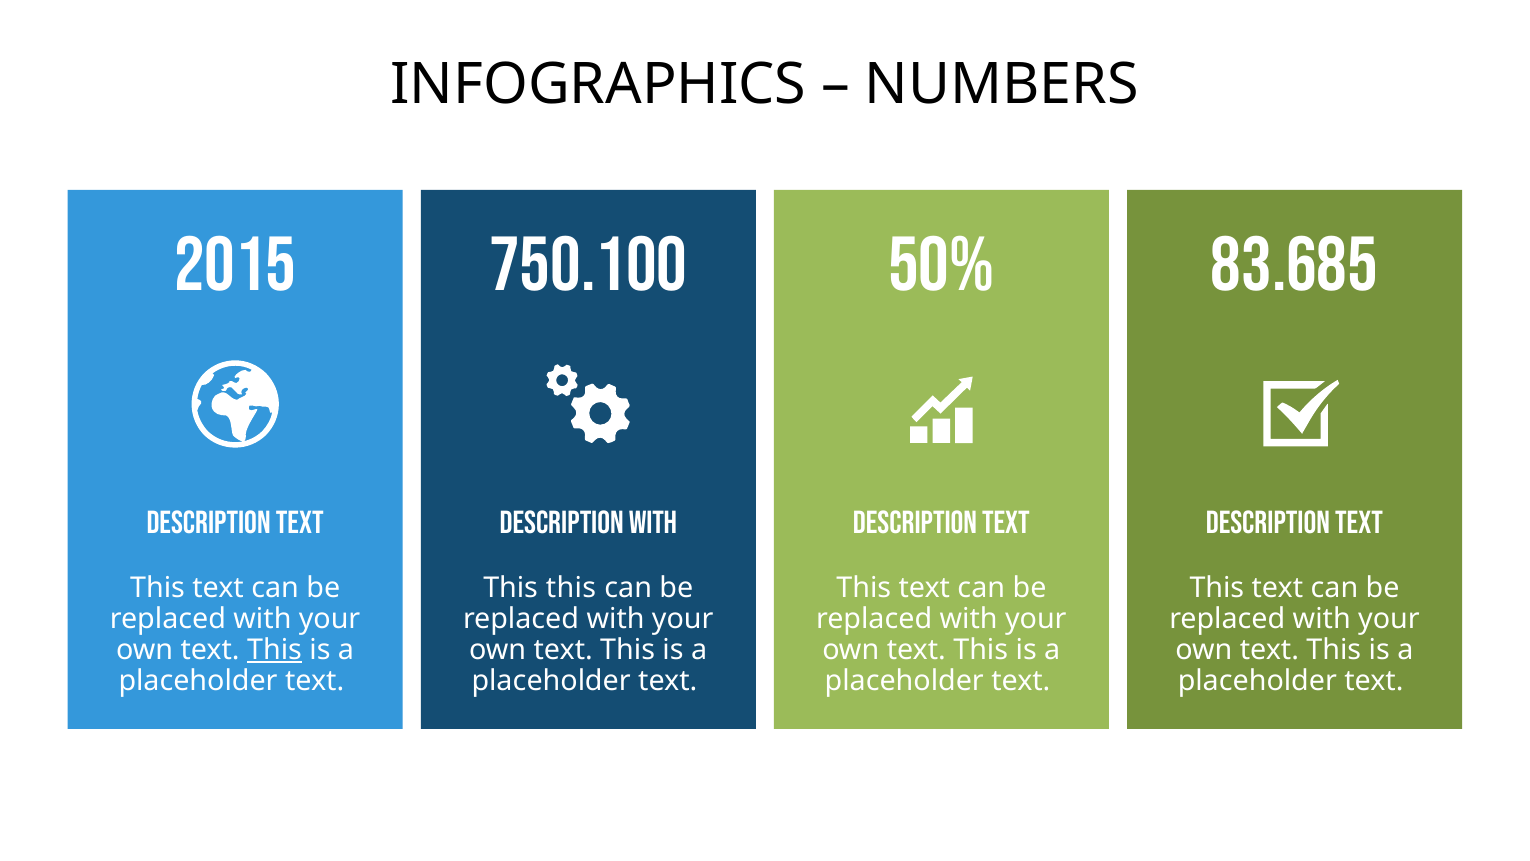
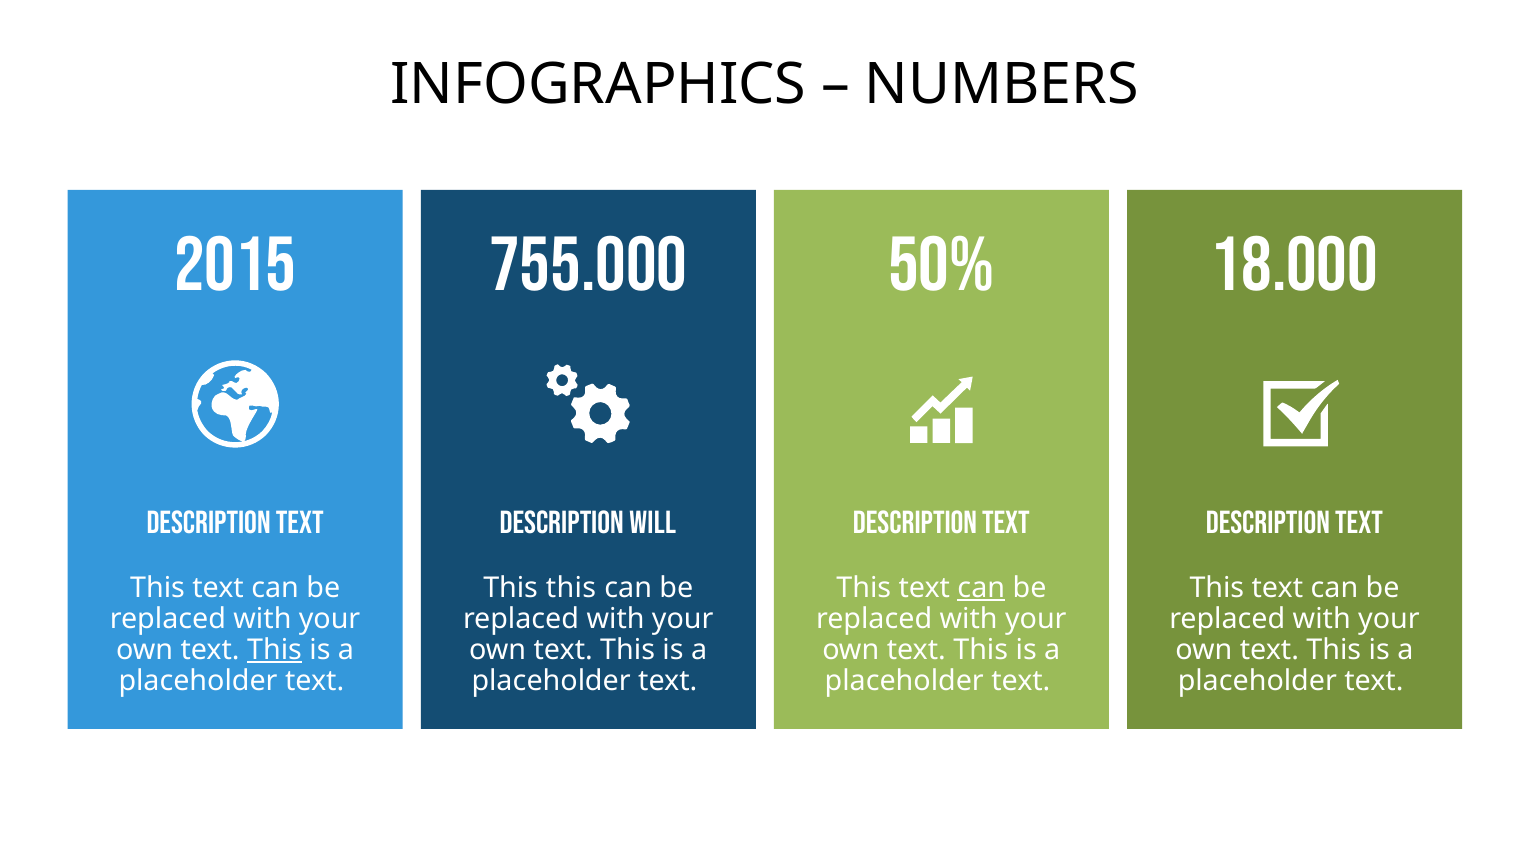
750.100: 750.100 -> 755.000
83.685: 83.685 -> 18.000
DESCRIPTION WITH: WITH -> WILL
can at (981, 588) underline: none -> present
